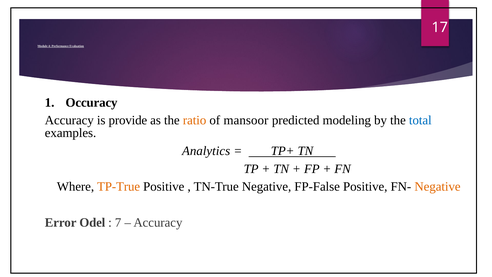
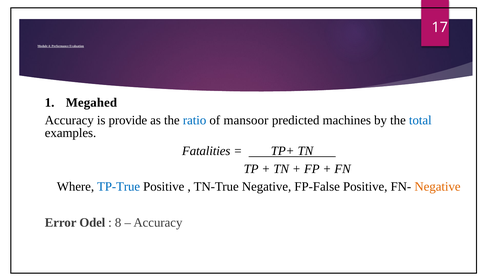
Occuracy: Occuracy -> Megahed
ratio colour: orange -> blue
modeling: modeling -> machines
Analytics: Analytics -> Fatalities
TP-True colour: orange -> blue
7: 7 -> 8
